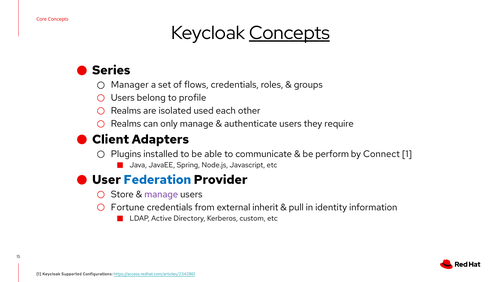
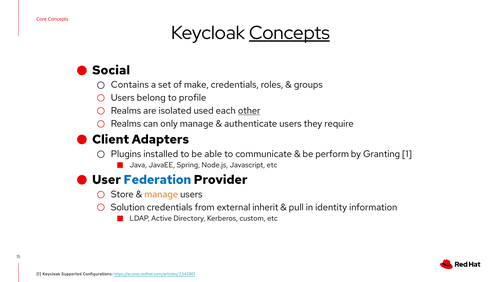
Series: Series -> Social
Manager: Manager -> Contains
flows: flows -> make
other underline: none -> present
Connect: Connect -> Granting
manage at (161, 194) colour: purple -> orange
Fortune: Fortune -> Solution
